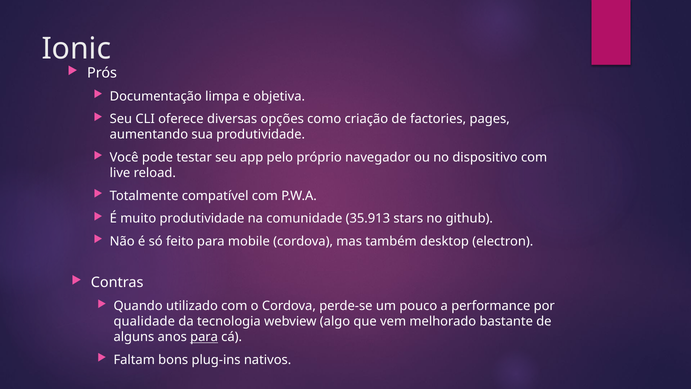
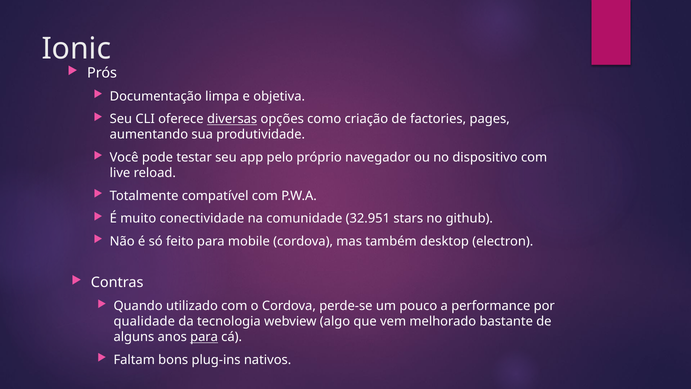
diversas underline: none -> present
muito produtividade: produtividade -> conectividade
35.913: 35.913 -> 32.951
